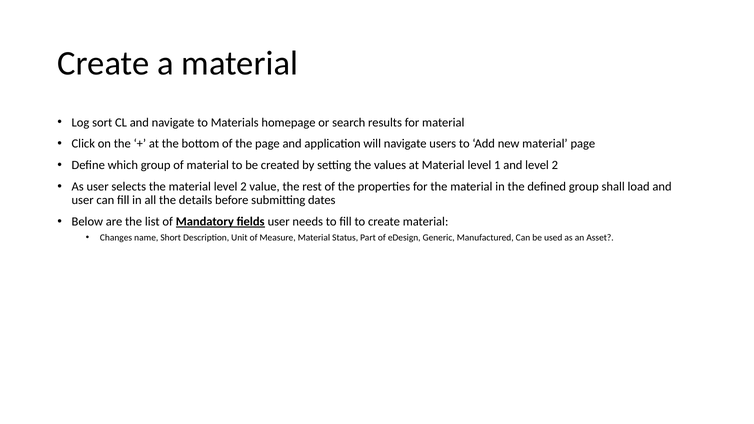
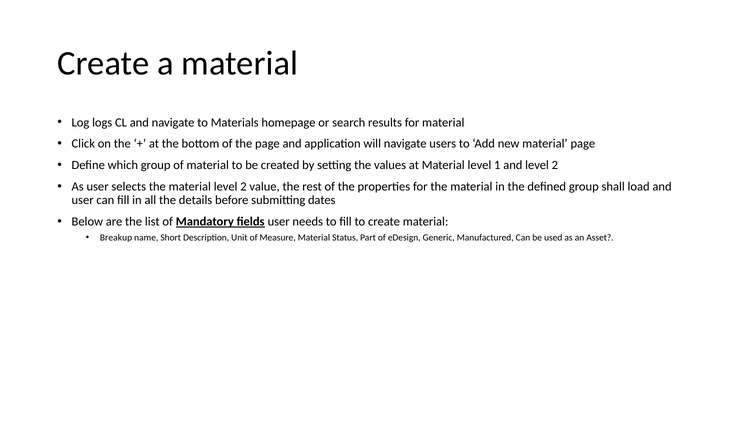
sort: sort -> logs
Changes: Changes -> Breakup
